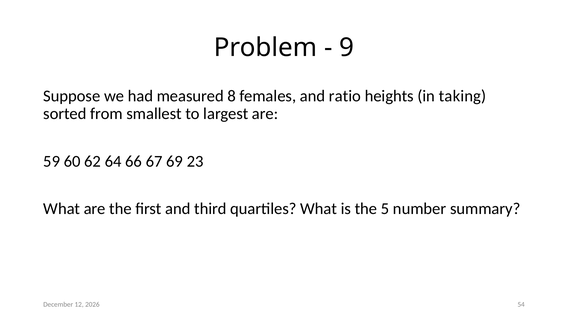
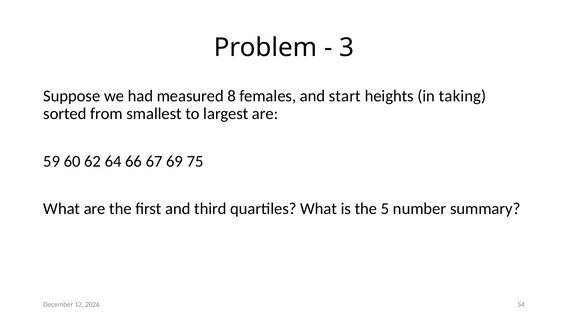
9: 9 -> 3
ratio: ratio -> start
23: 23 -> 75
